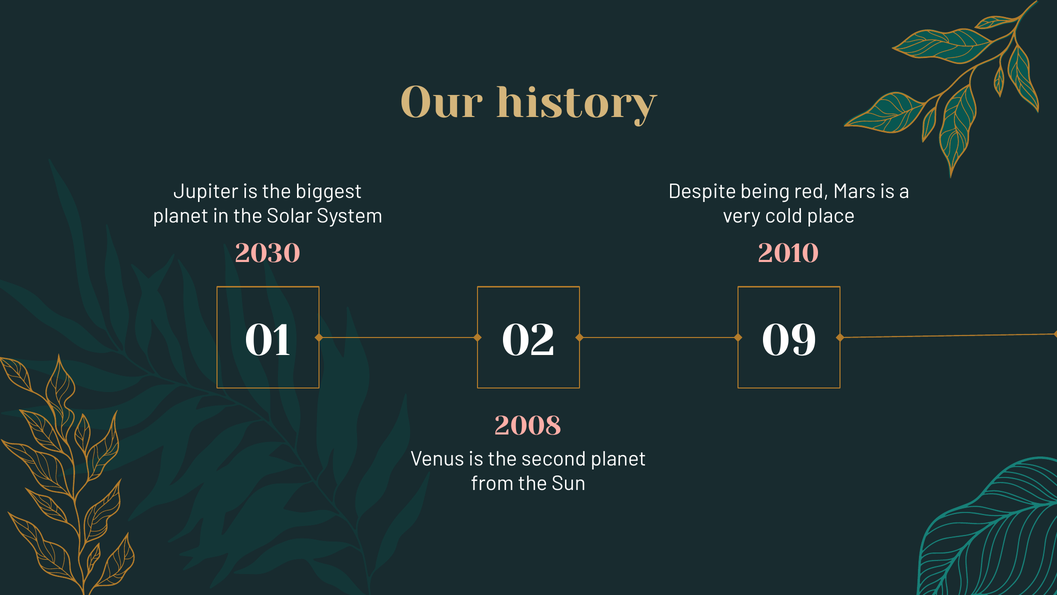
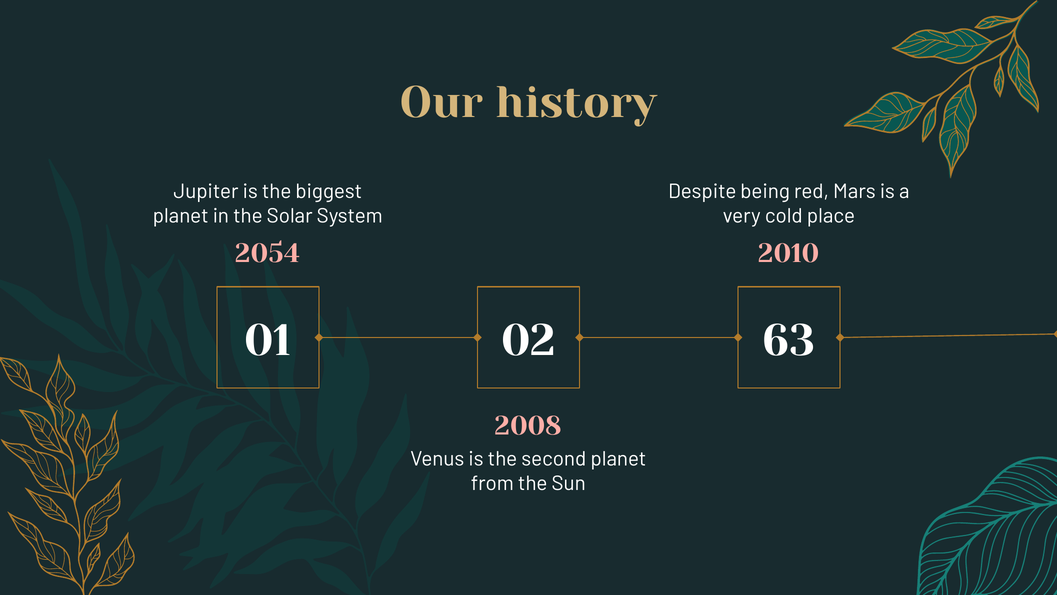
2030: 2030 -> 2054
09: 09 -> 63
